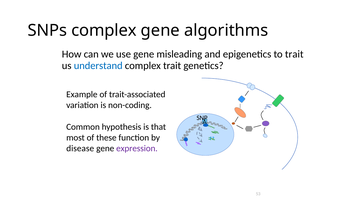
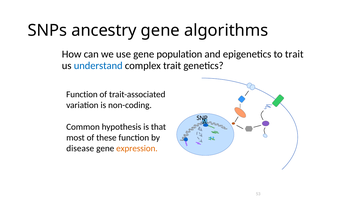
SNPs complex: complex -> ancestry
misleading: misleading -> population
Example at (82, 94): Example -> Function
expression colour: purple -> orange
